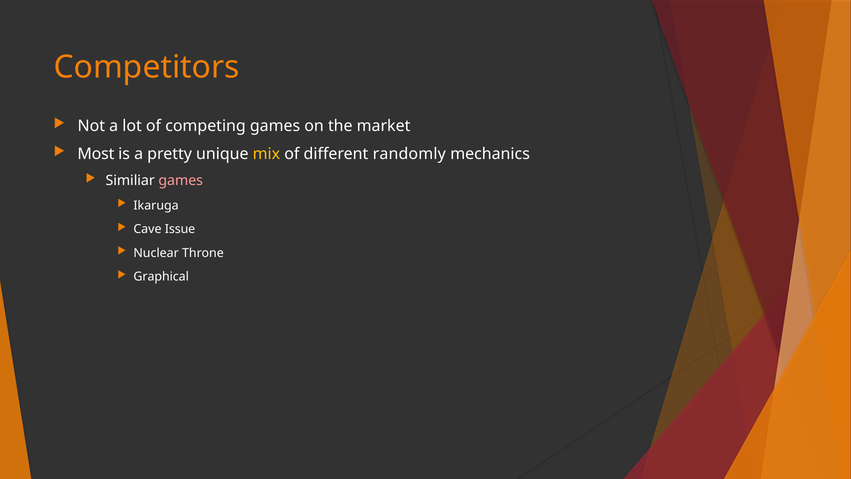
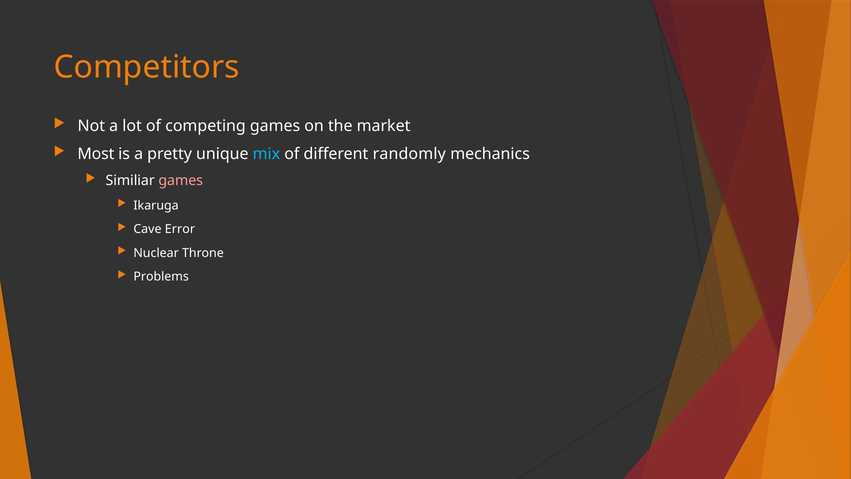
mix colour: yellow -> light blue
Issue: Issue -> Error
Graphical: Graphical -> Problems
